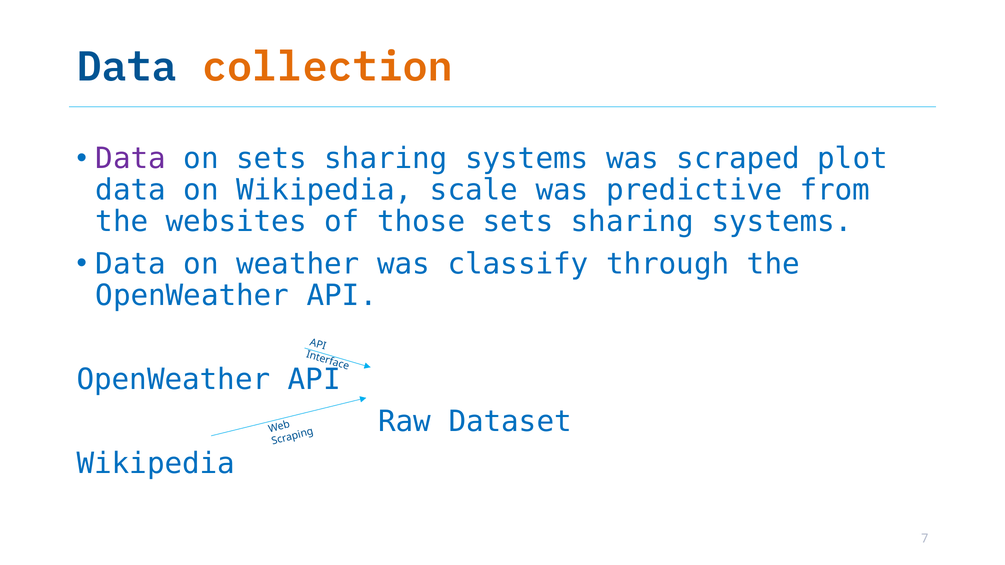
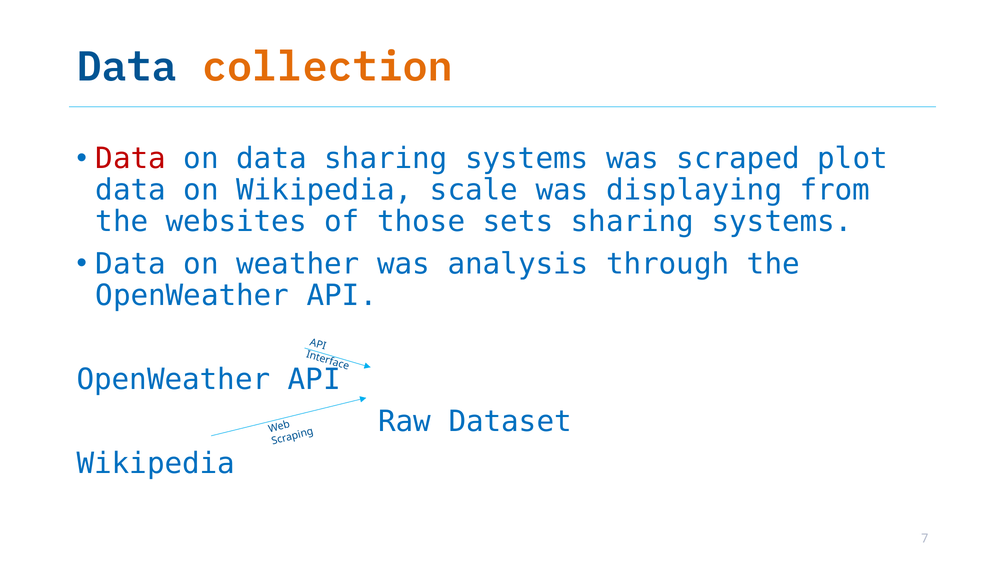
Data at (131, 159) colour: purple -> red
on sets: sets -> data
predictive: predictive -> displaying
classify: classify -> analysis
